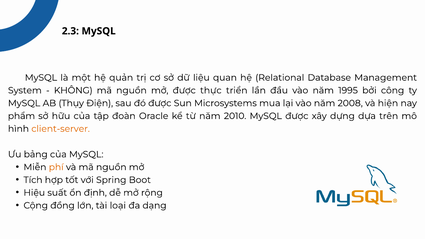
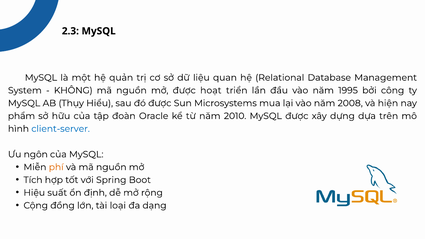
thực: thực -> hoạt
Điện: Điện -> Hiểu
client-server colour: orange -> blue
bảng: bảng -> ngôn
